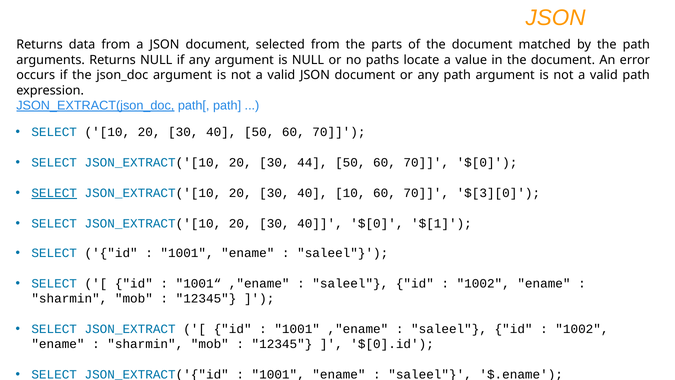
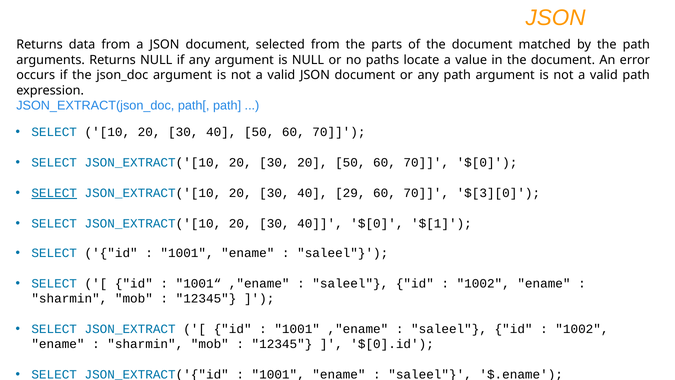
JSON_EXTRACT(json_doc underline: present -> none
30 44: 44 -> 20
40 10: 10 -> 29
